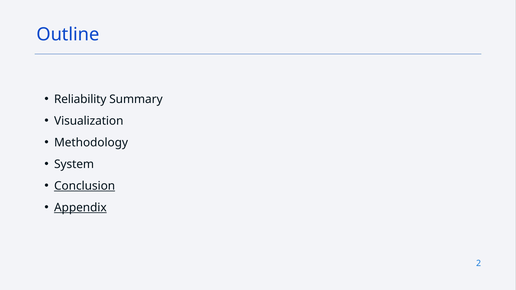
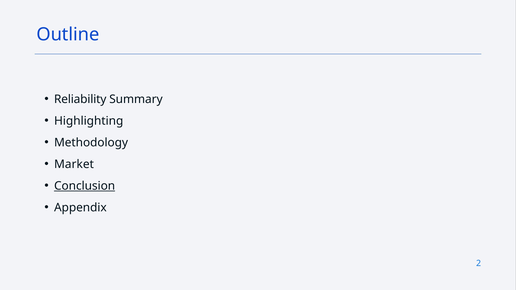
Visualization: Visualization -> Highlighting
System: System -> Market
Appendix underline: present -> none
